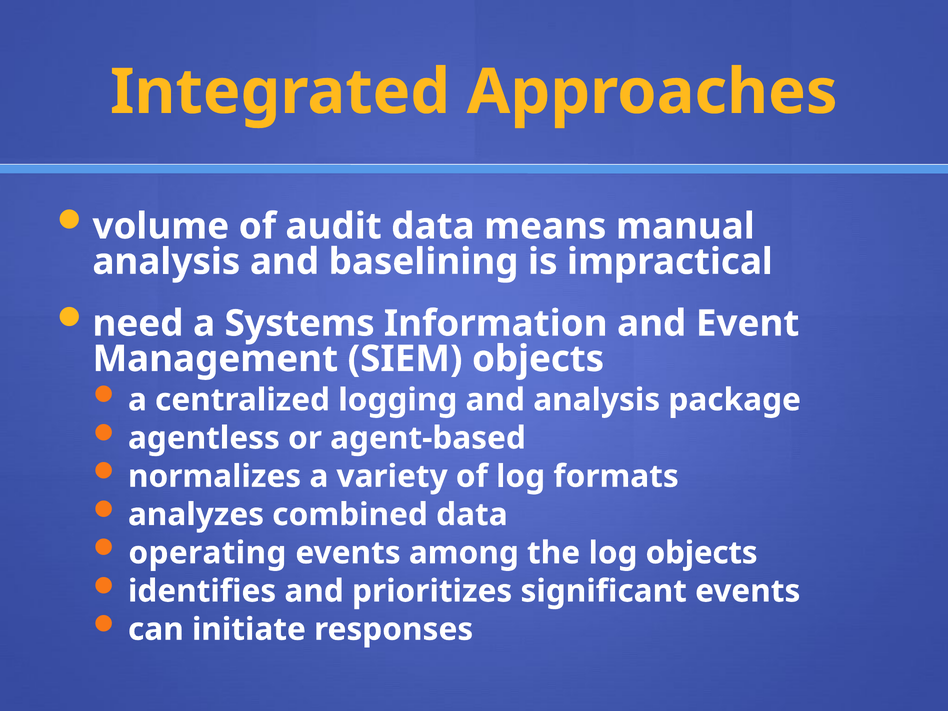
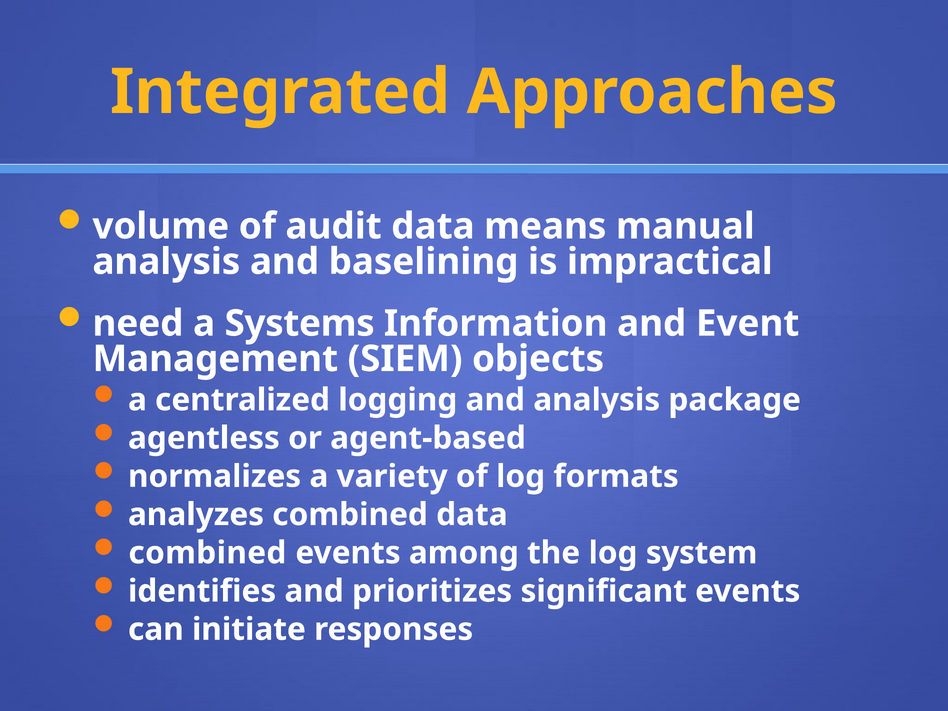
operating at (207, 553): operating -> combined
log objects: objects -> system
